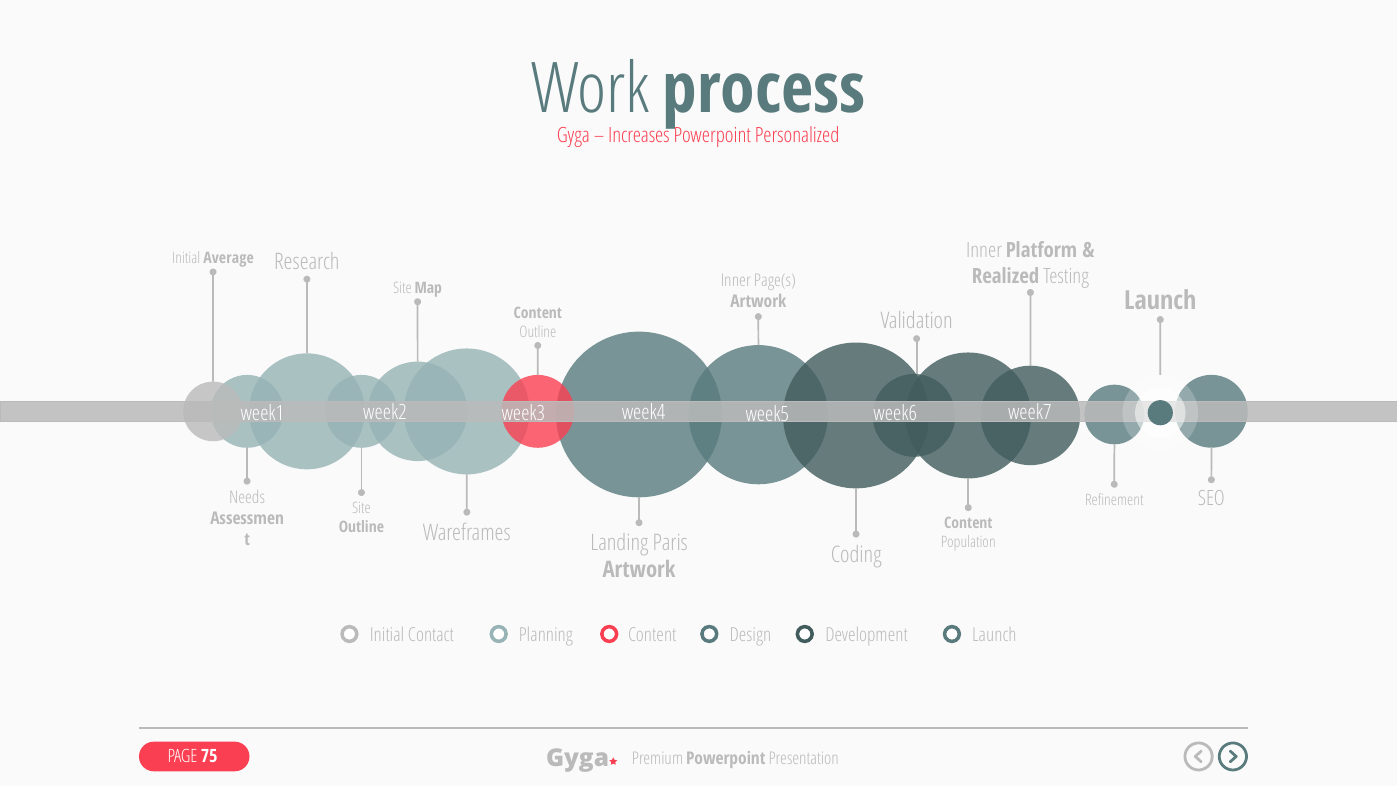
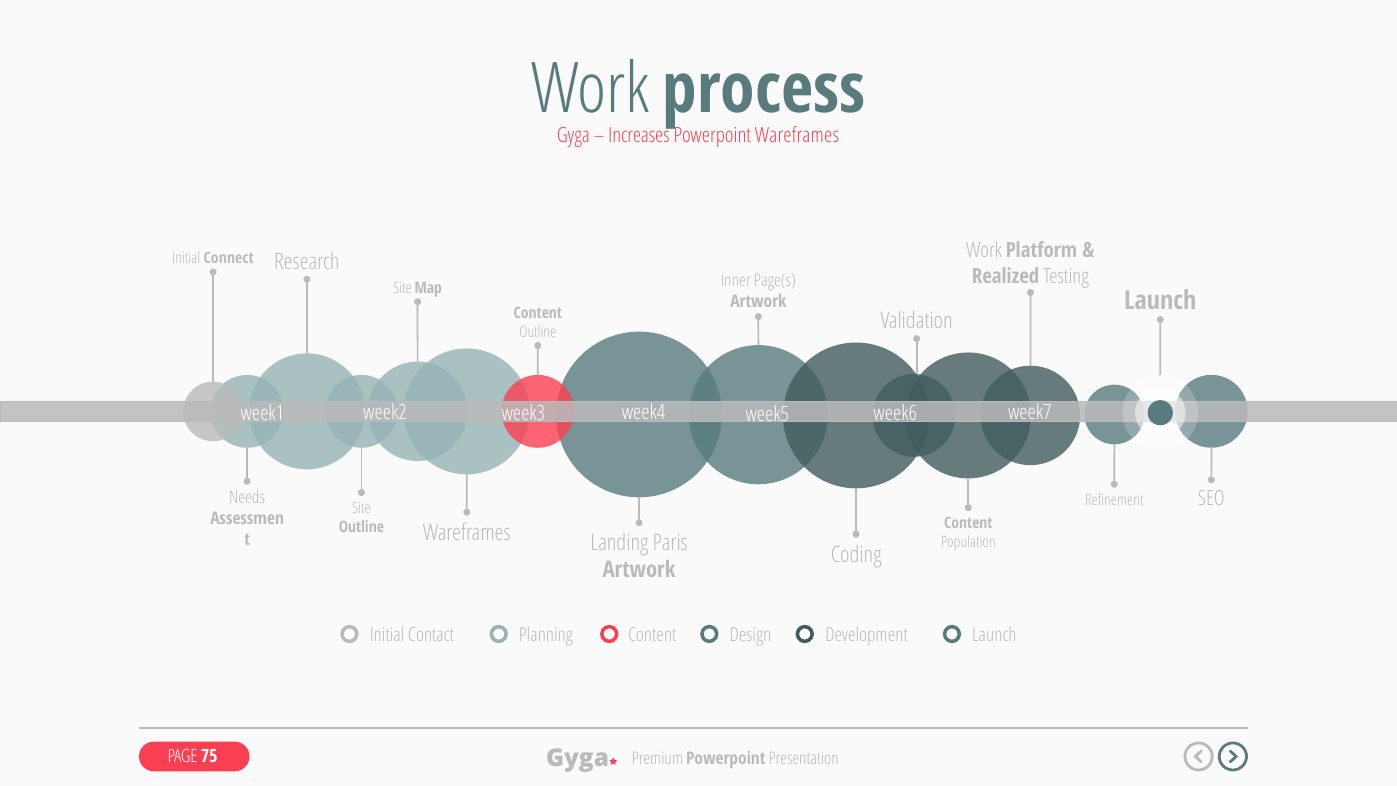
Powerpoint Personalized: Personalized -> Wareframes
Inner at (984, 251): Inner -> Work
Average: Average -> Connect
